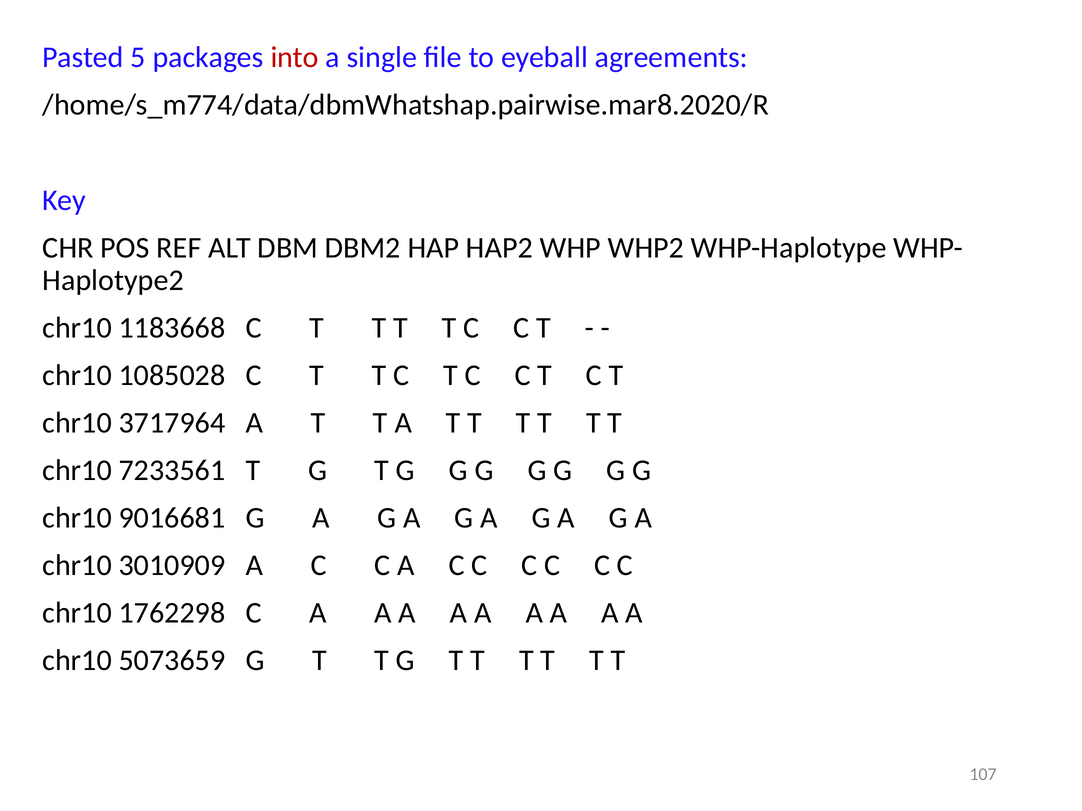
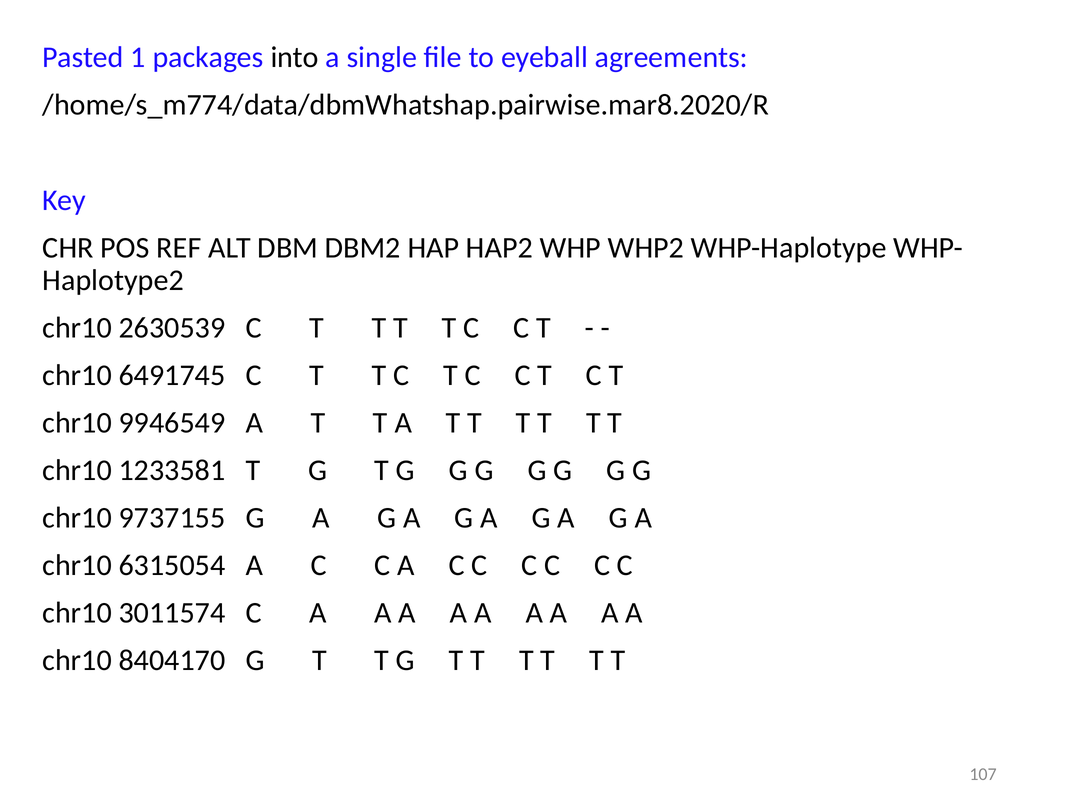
5: 5 -> 1
into colour: red -> black
1183668: 1183668 -> 2630539
1085028: 1085028 -> 6491745
3717964: 3717964 -> 9946549
7233561: 7233561 -> 1233581
9016681: 9016681 -> 9737155
3010909: 3010909 -> 6315054
1762298: 1762298 -> 3011574
5073659: 5073659 -> 8404170
